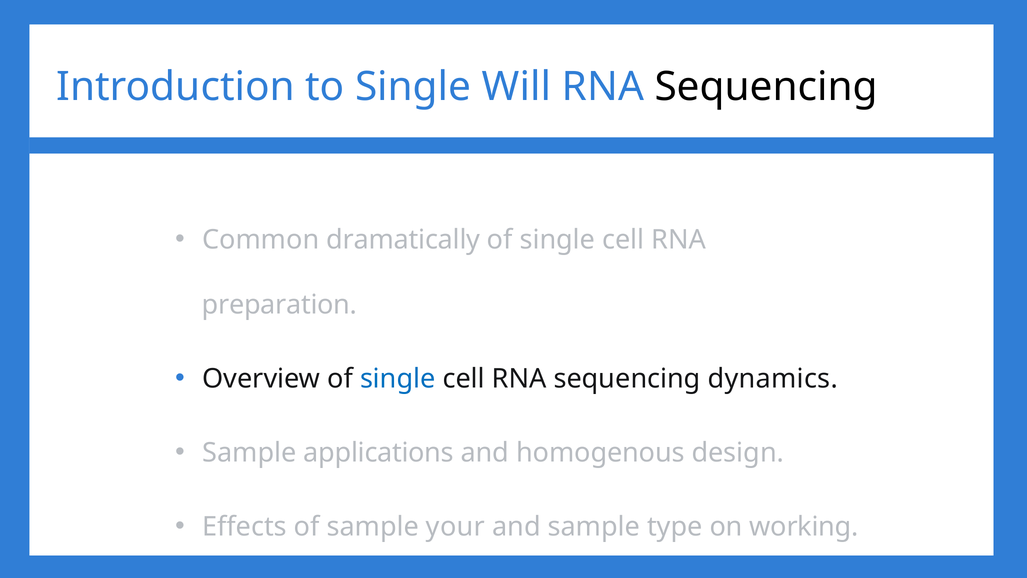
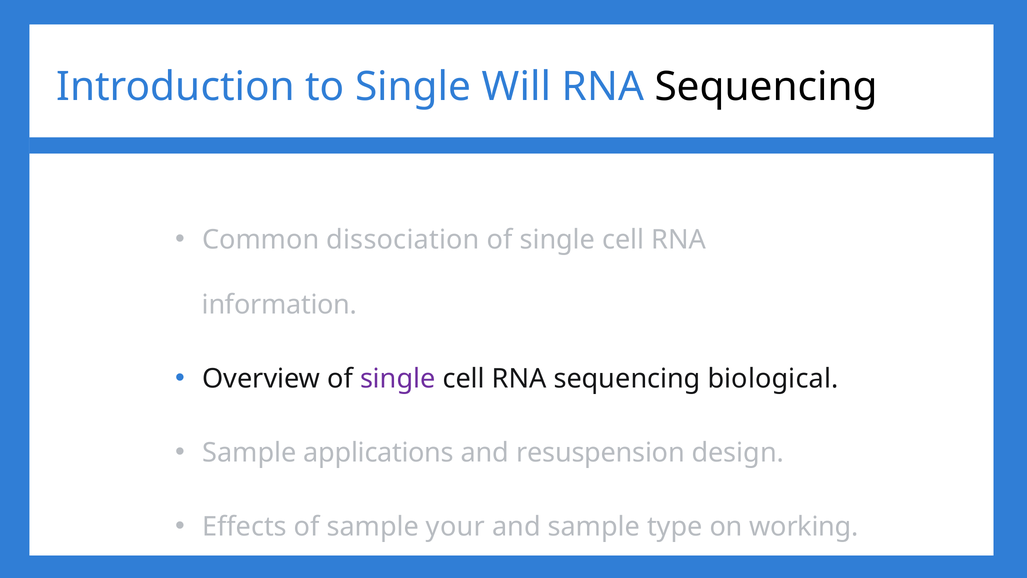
dramatically: dramatically -> dissociation
preparation: preparation -> information
single at (398, 378) colour: blue -> purple
dynamics: dynamics -> biological
homogenous: homogenous -> resuspension
